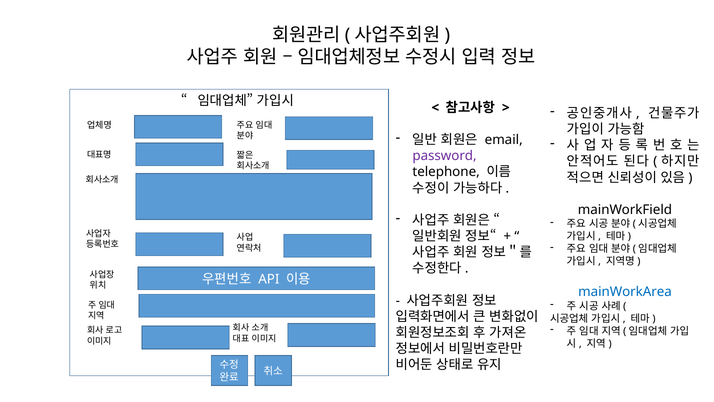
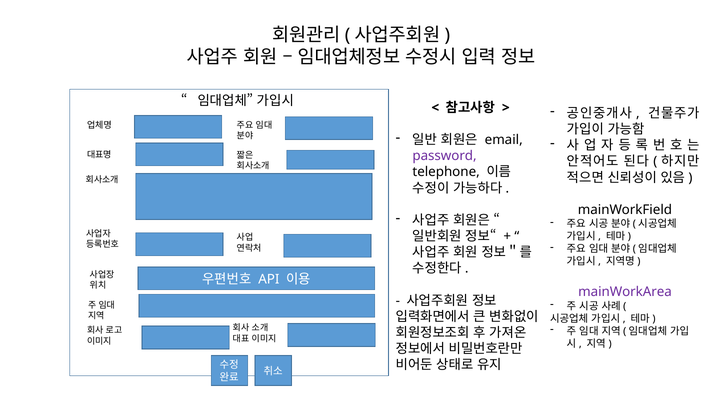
mainWorkArea colour: blue -> purple
